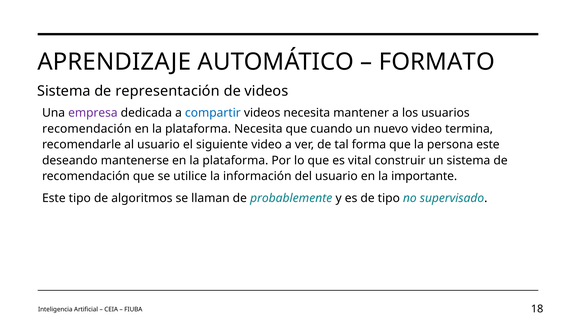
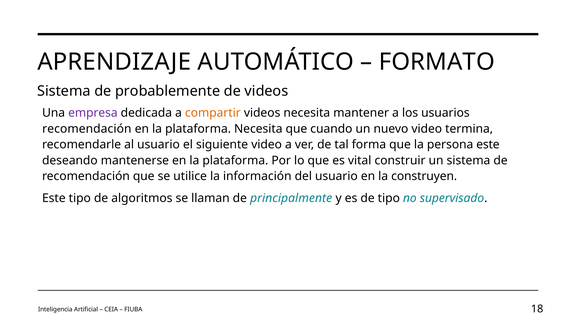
representación: representación -> probablemente
compartir colour: blue -> orange
importante: importante -> construyen
probablemente: probablemente -> principalmente
